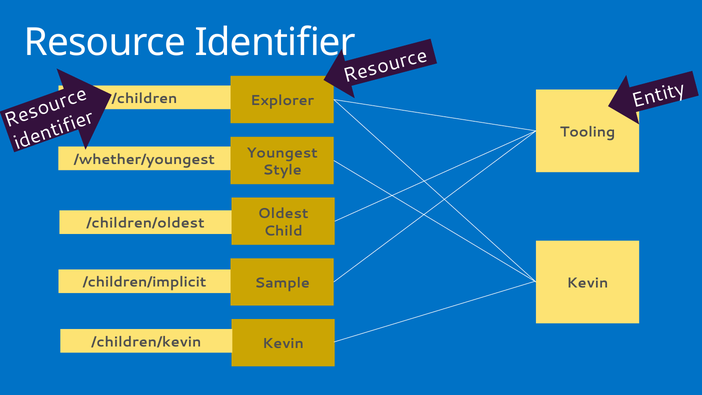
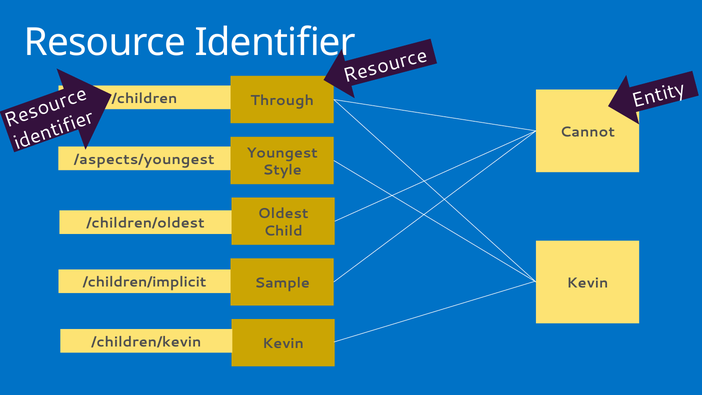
Explorer: Explorer -> Through
Tooling: Tooling -> Cannot
/whether/youngest: /whether/youngest -> /aspects/youngest
